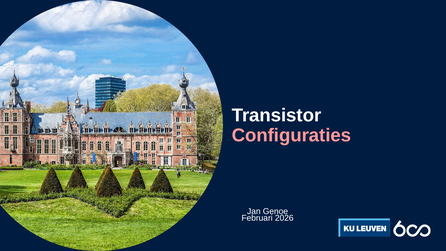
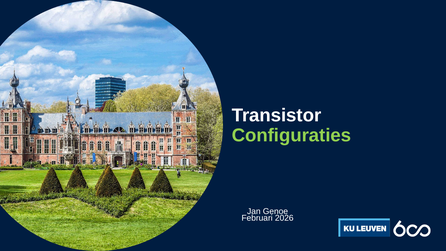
Configuraties colour: pink -> light green
